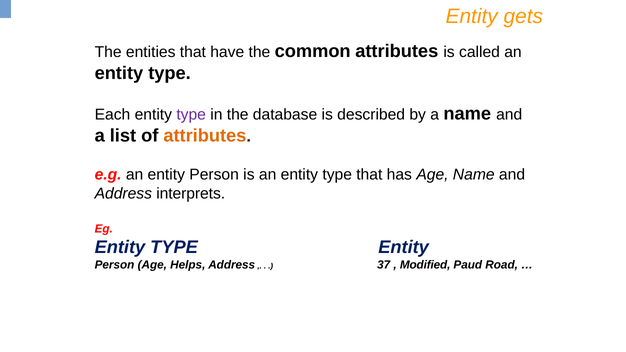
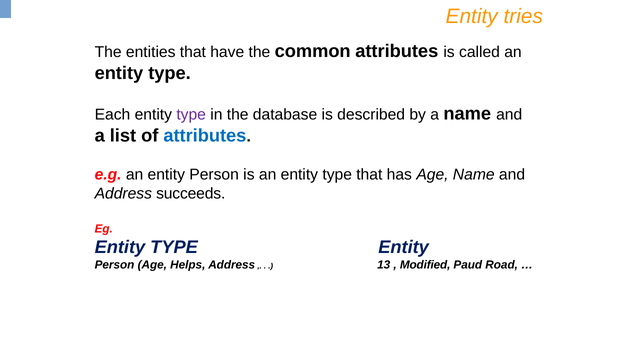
gets: gets -> tries
attributes at (205, 136) colour: orange -> blue
interprets: interprets -> succeeds
37: 37 -> 13
